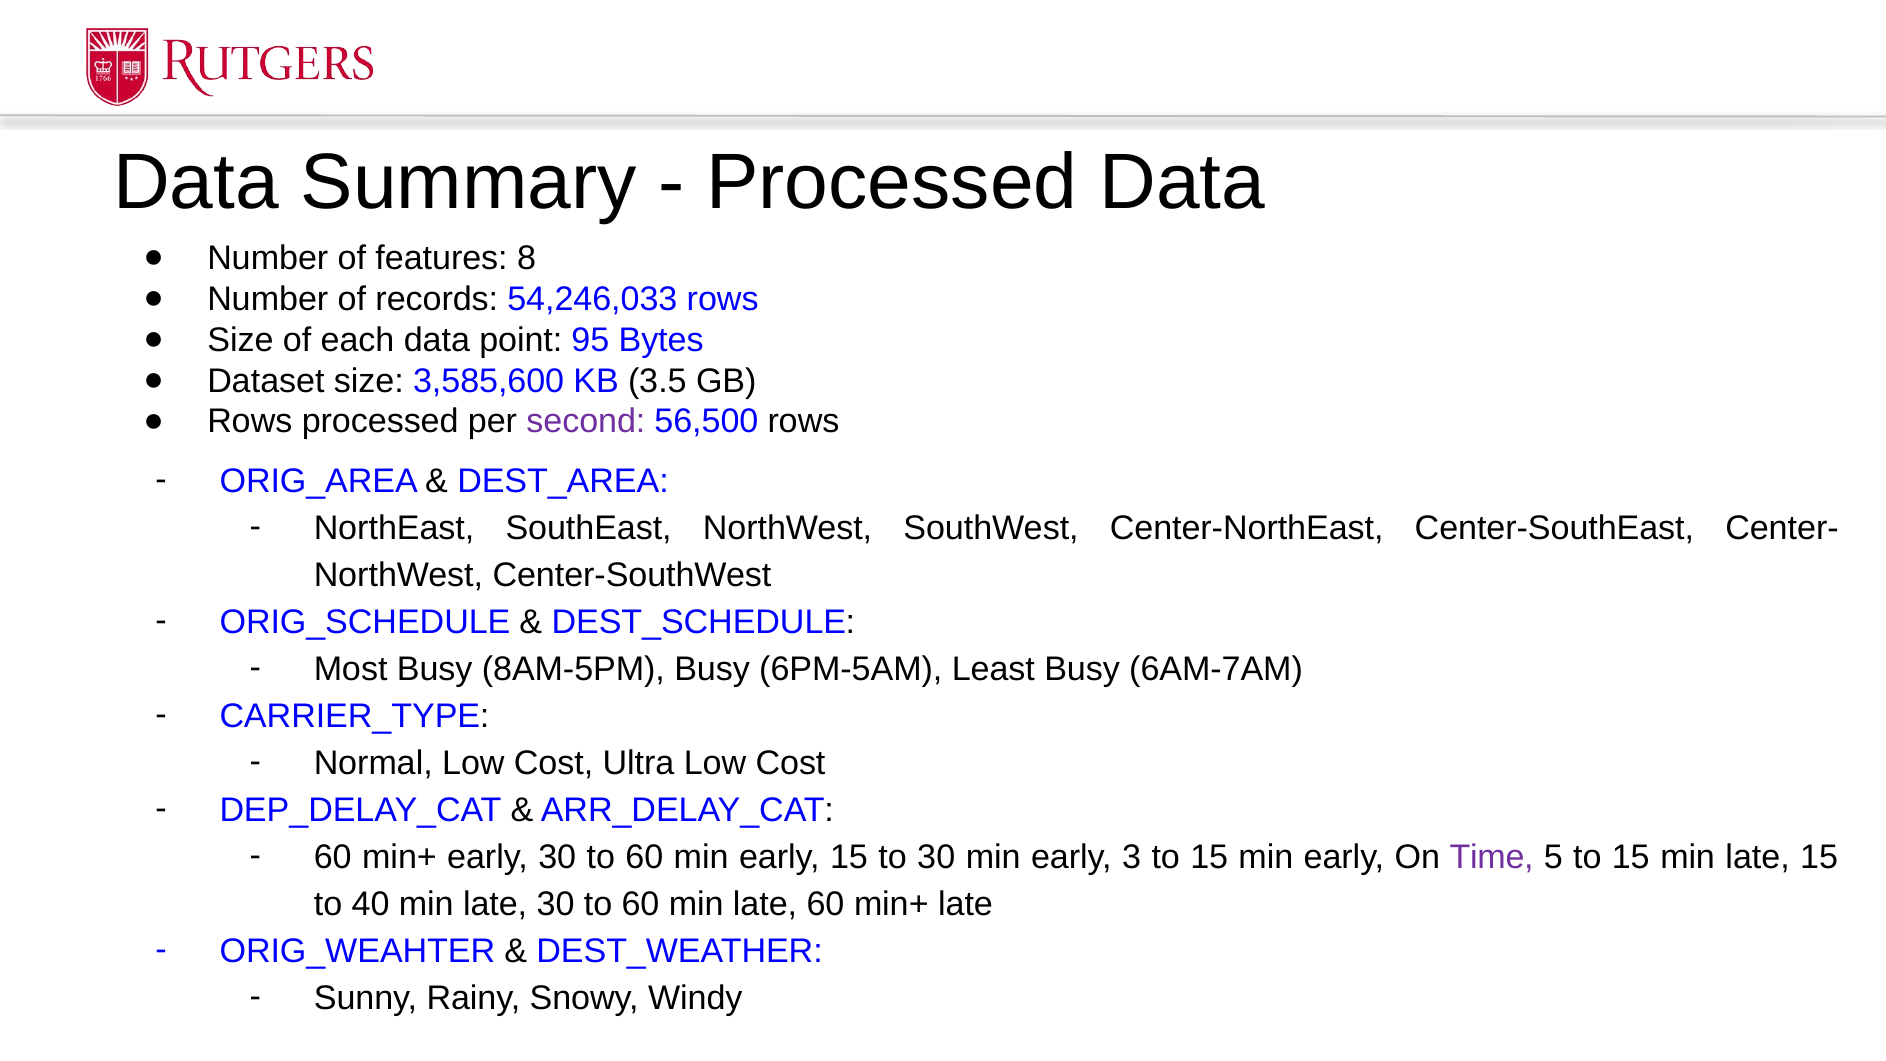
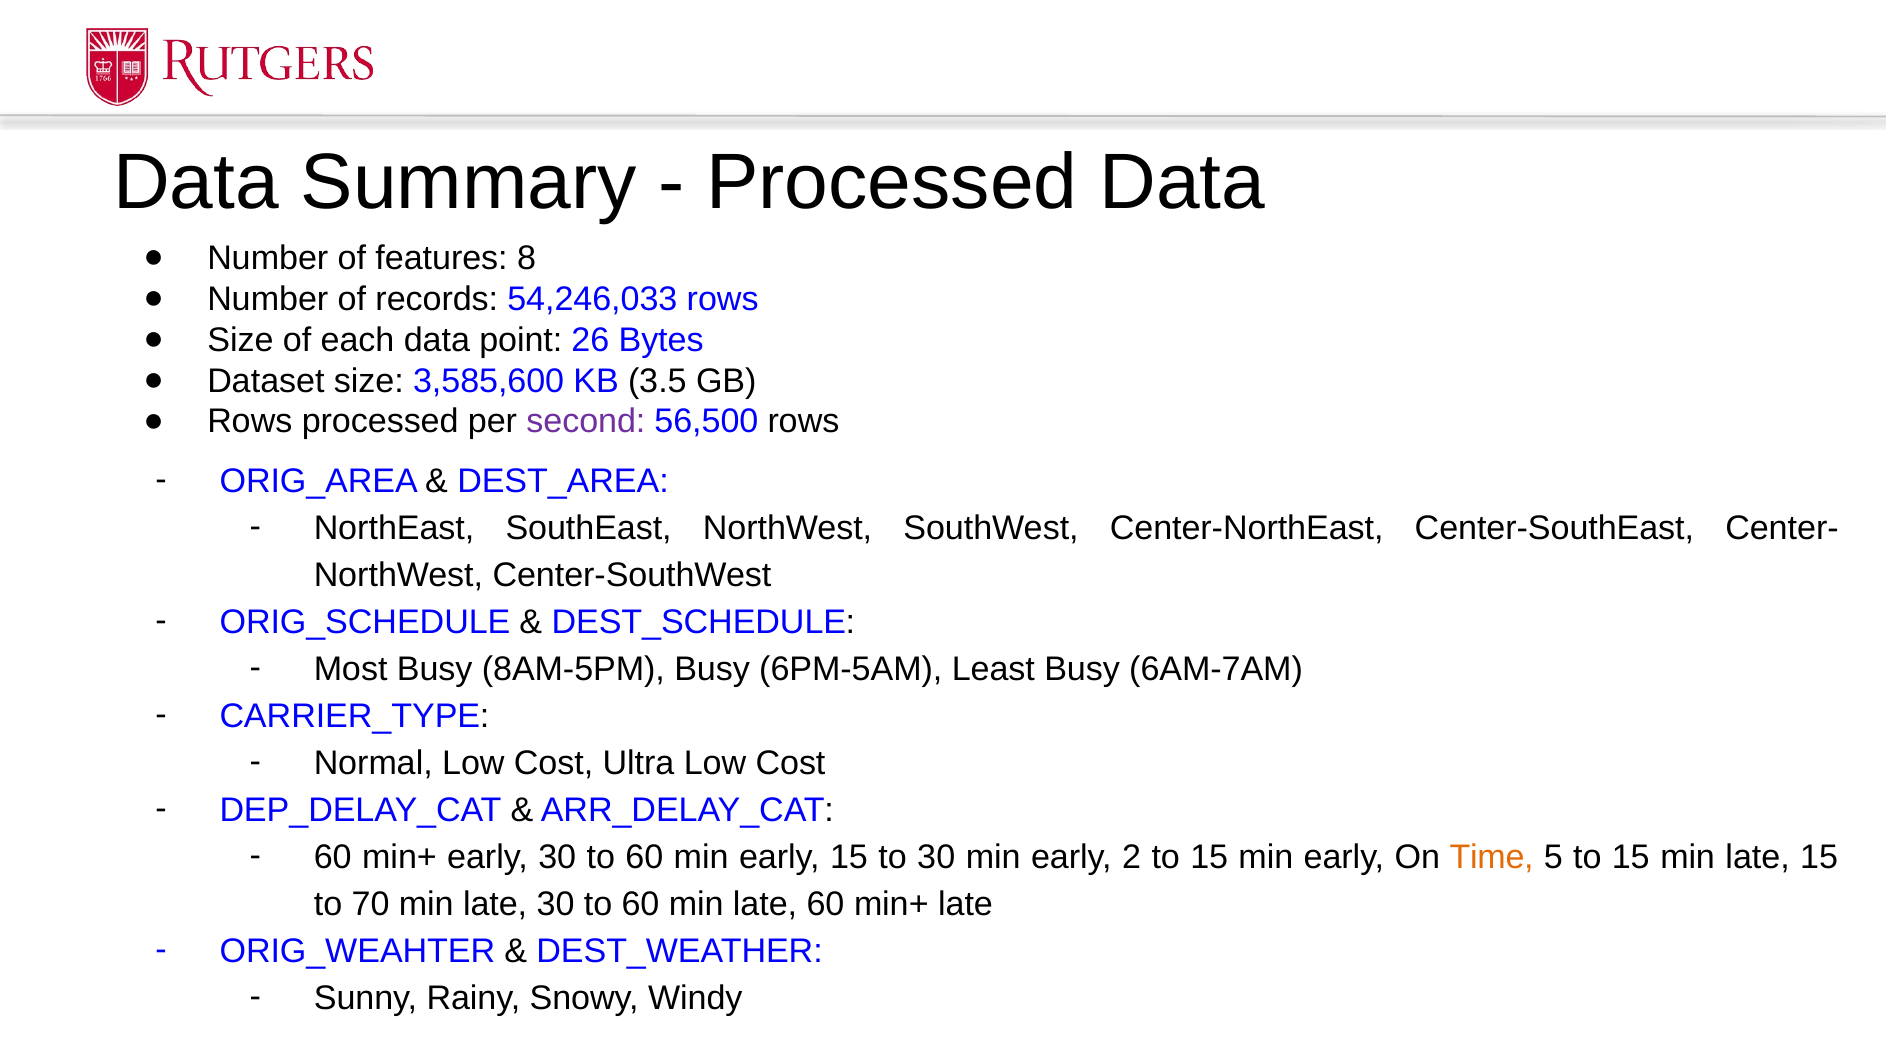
95: 95 -> 26
3: 3 -> 2
Time colour: purple -> orange
40: 40 -> 70
